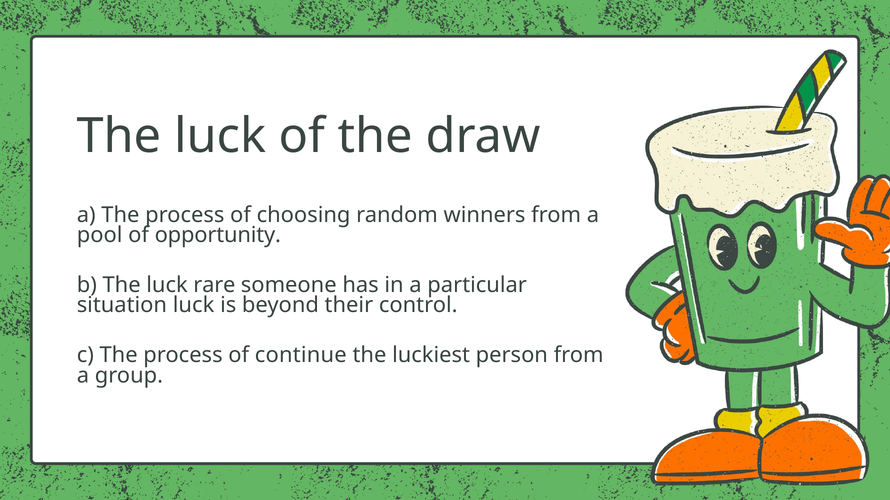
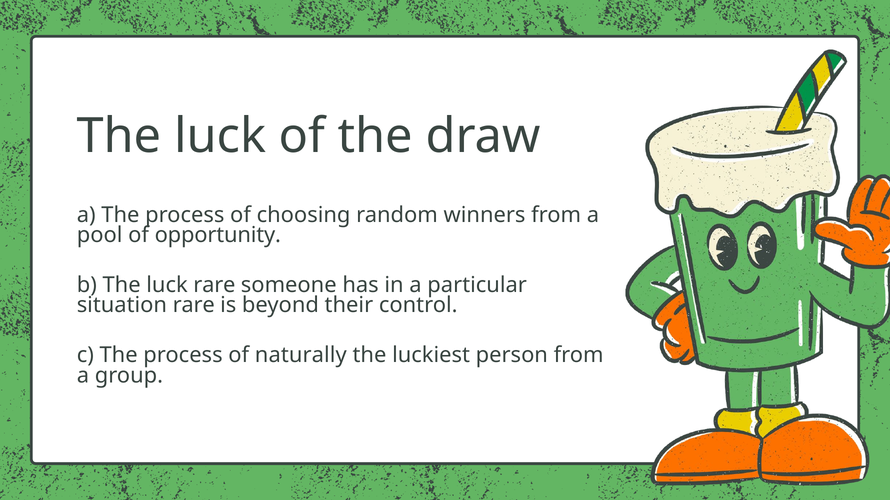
situation luck: luck -> rare
continue: continue -> naturally
